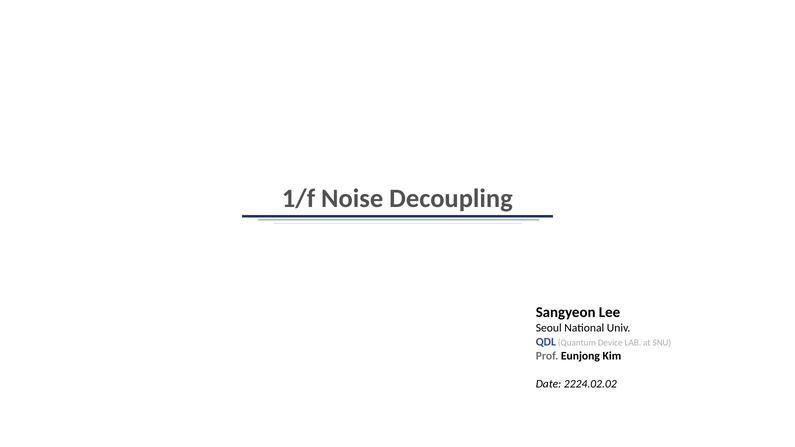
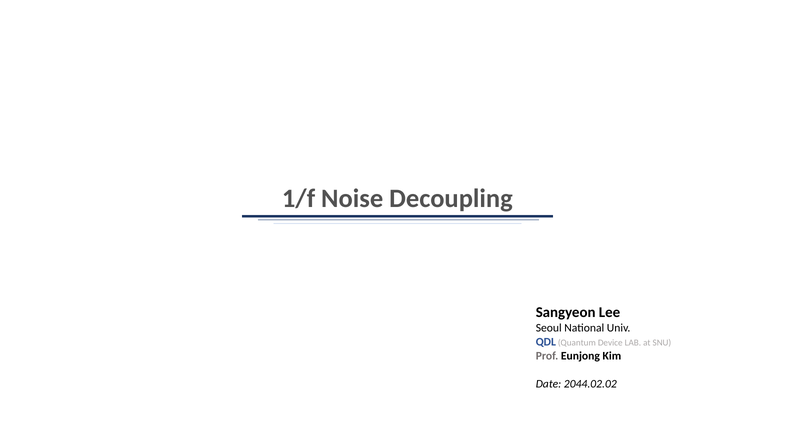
2224.02.02: 2224.02.02 -> 2044.02.02
